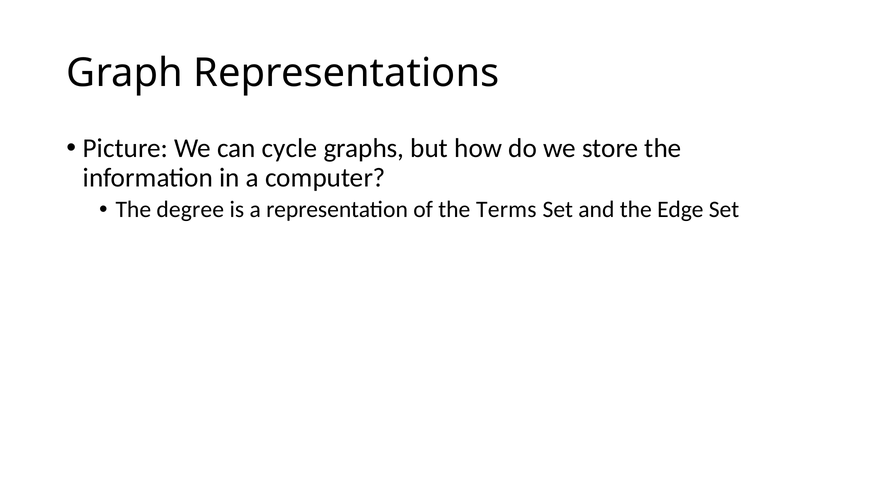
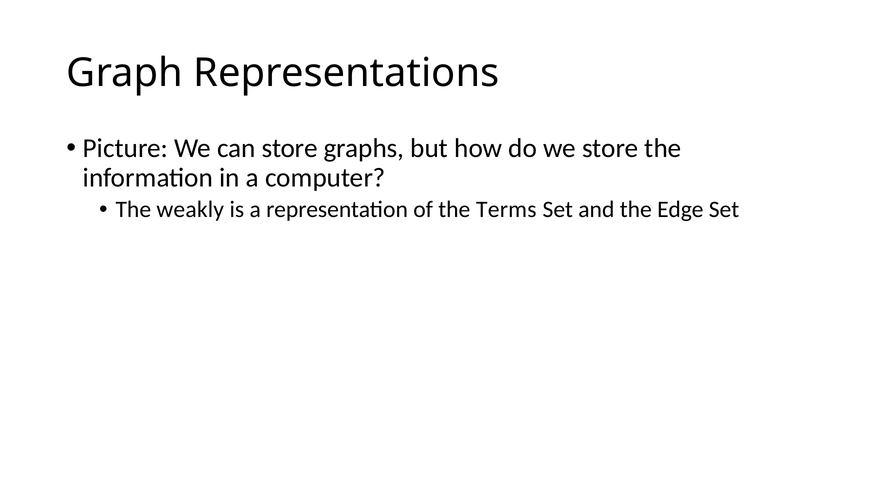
can cycle: cycle -> store
degree: degree -> weakly
